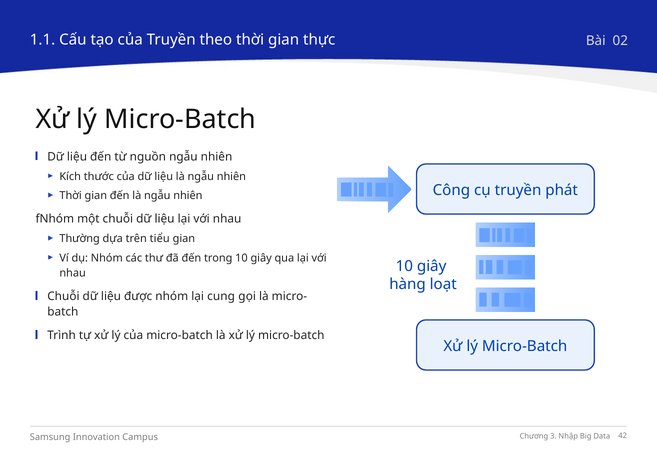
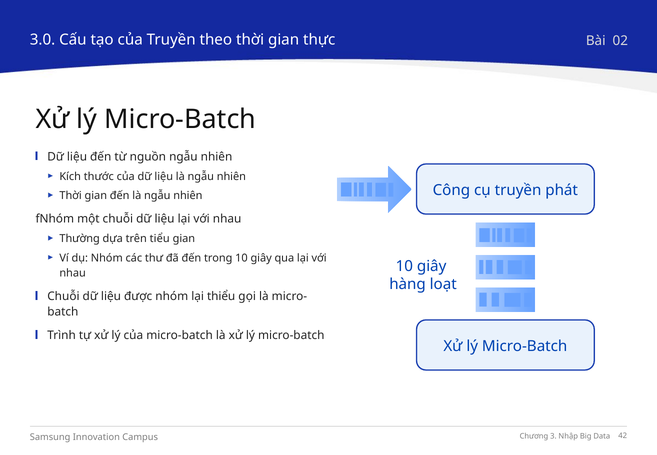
1.1: 1.1 -> 3.0
cung: cung -> thiểu
